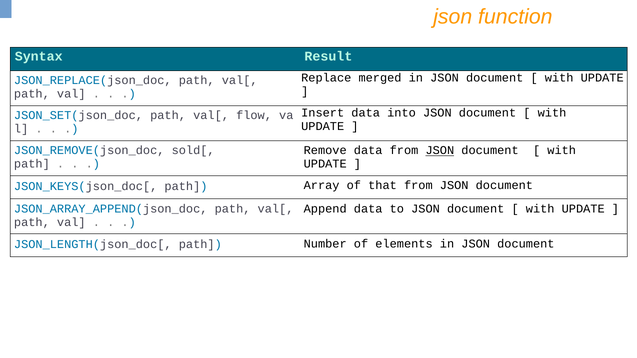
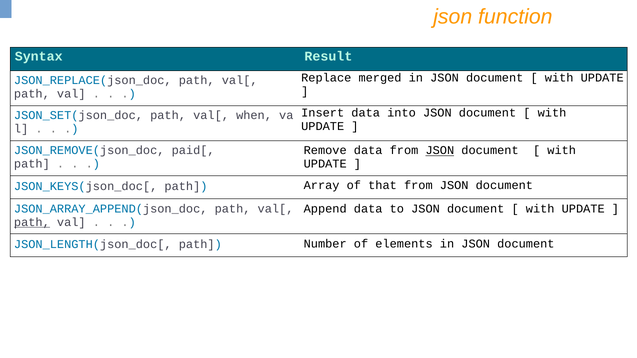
flow: flow -> when
sold[: sold[ -> paid[
path at (32, 222) underline: none -> present
